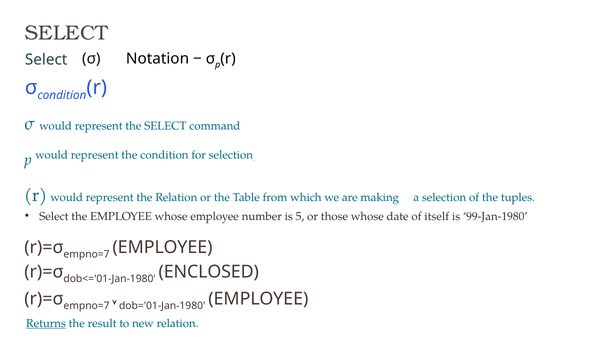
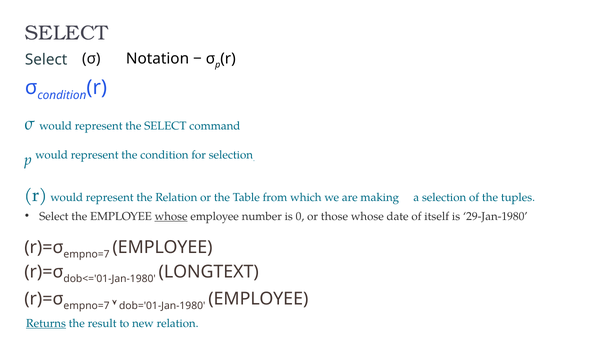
whose at (171, 216) underline: none -> present
5: 5 -> 0
99-Jan-1980: 99-Jan-1980 -> 29-Jan-1980
ENCLOSED: ENCLOSED -> LONGTEXT
